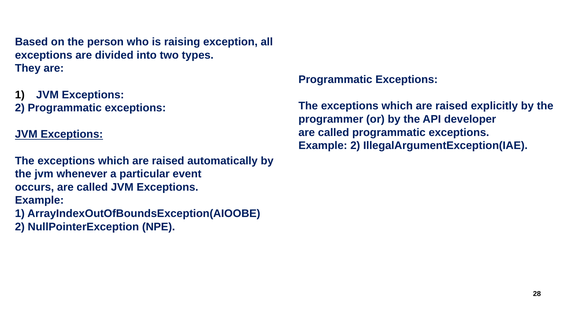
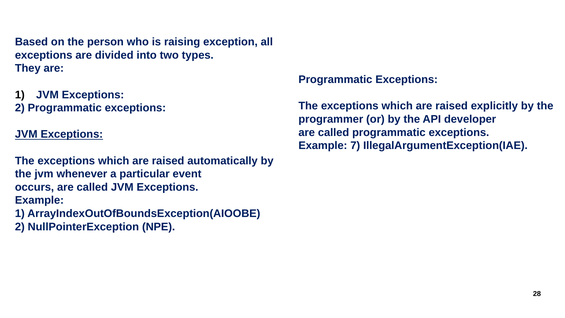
Example 2: 2 -> 7
